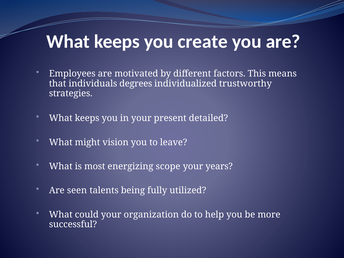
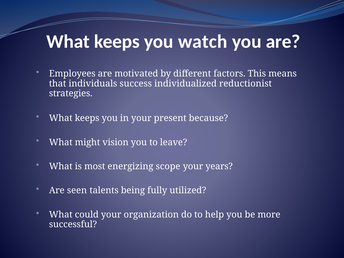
create: create -> watch
degrees: degrees -> success
trustworthy: trustworthy -> reductionist
detailed: detailed -> because
